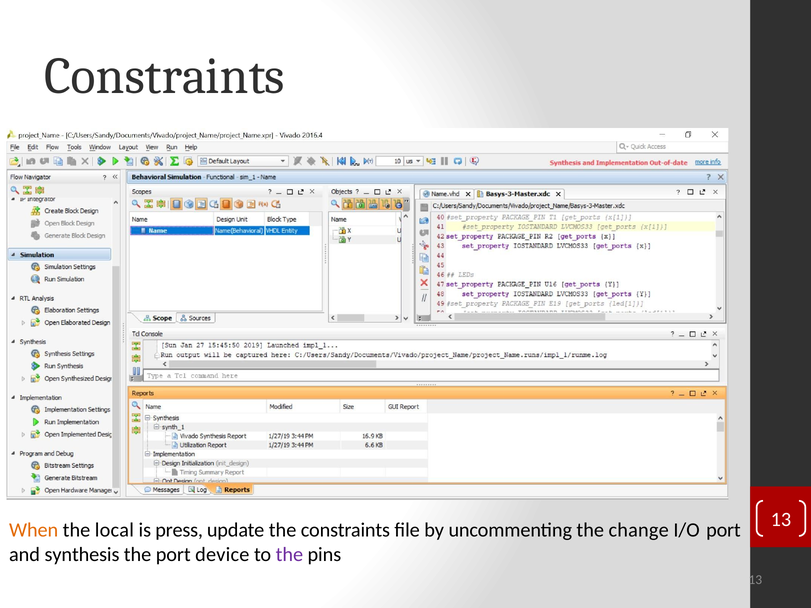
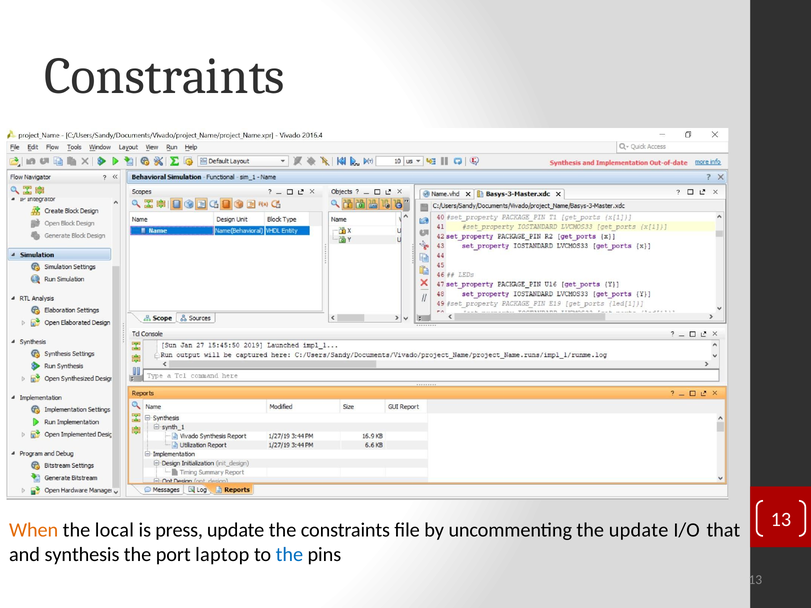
the change: change -> update
I/O port: port -> that
device: device -> laptop
the at (289, 555) colour: purple -> blue
